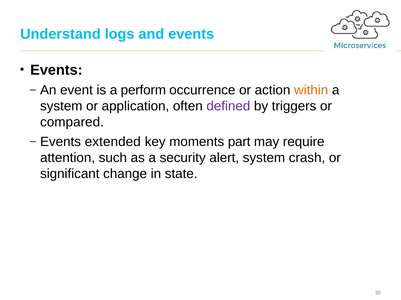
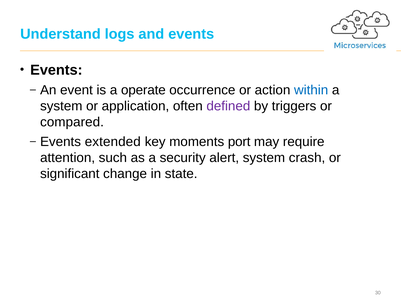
perform: perform -> operate
within colour: orange -> blue
part: part -> port
